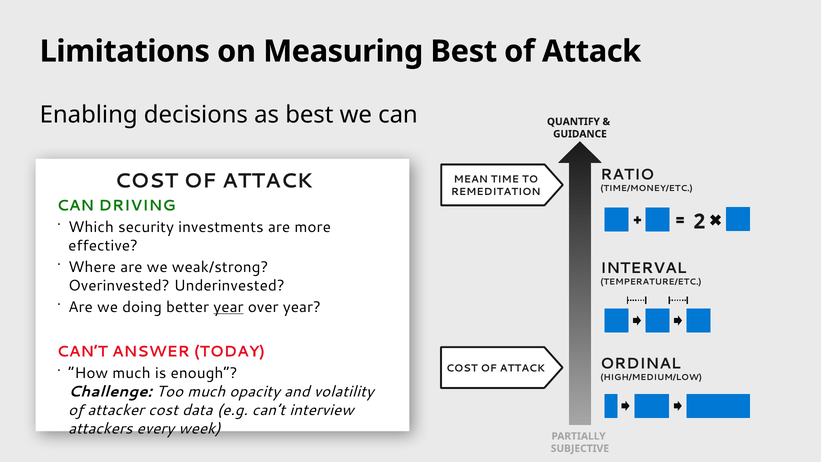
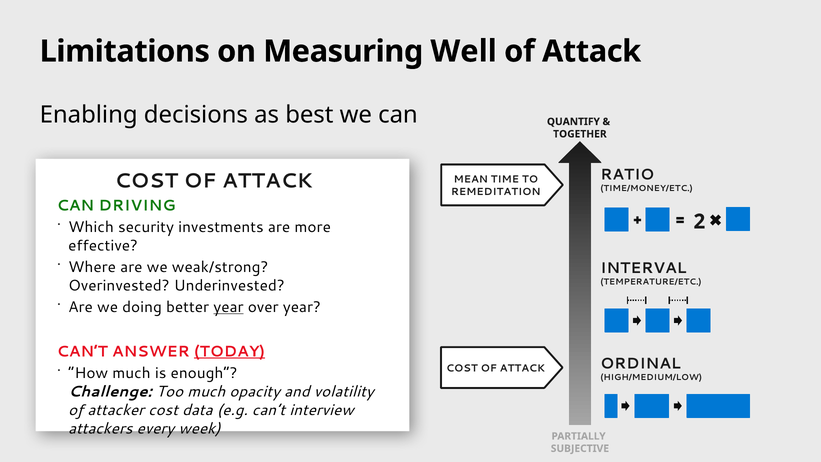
Measuring Best: Best -> Well
GUIDANCE: GUIDANCE -> TOGETHER
TODAY underline: none -> present
